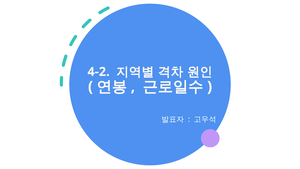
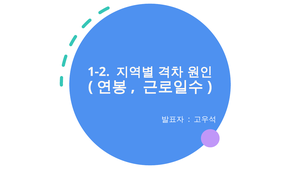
4-2: 4-2 -> 1-2
